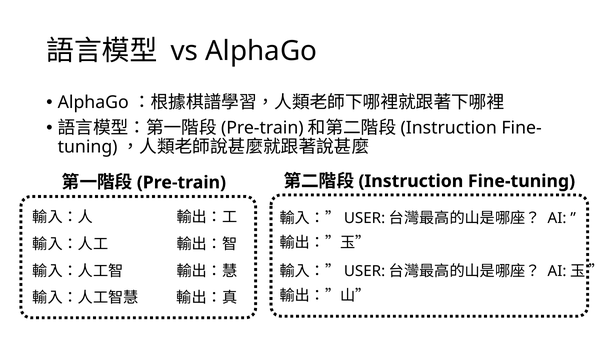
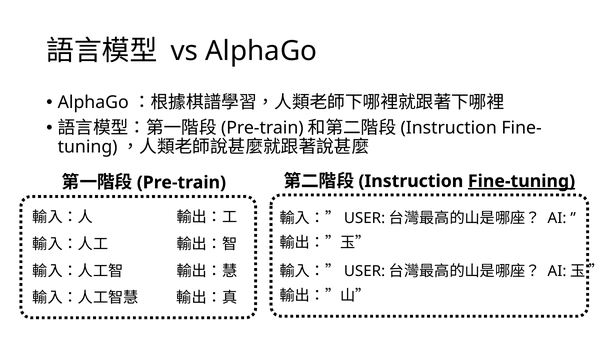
Fine-tuning underline: none -> present
